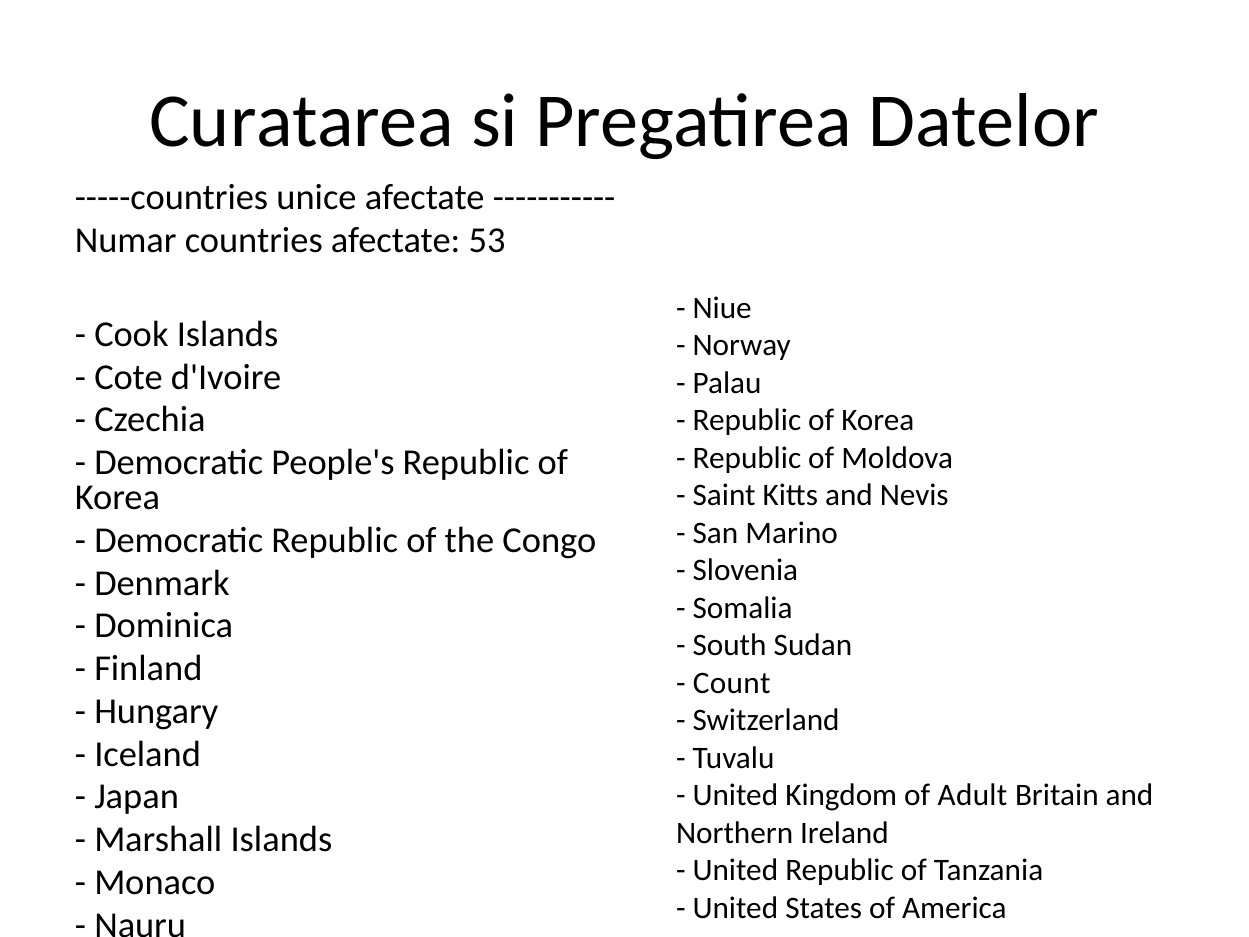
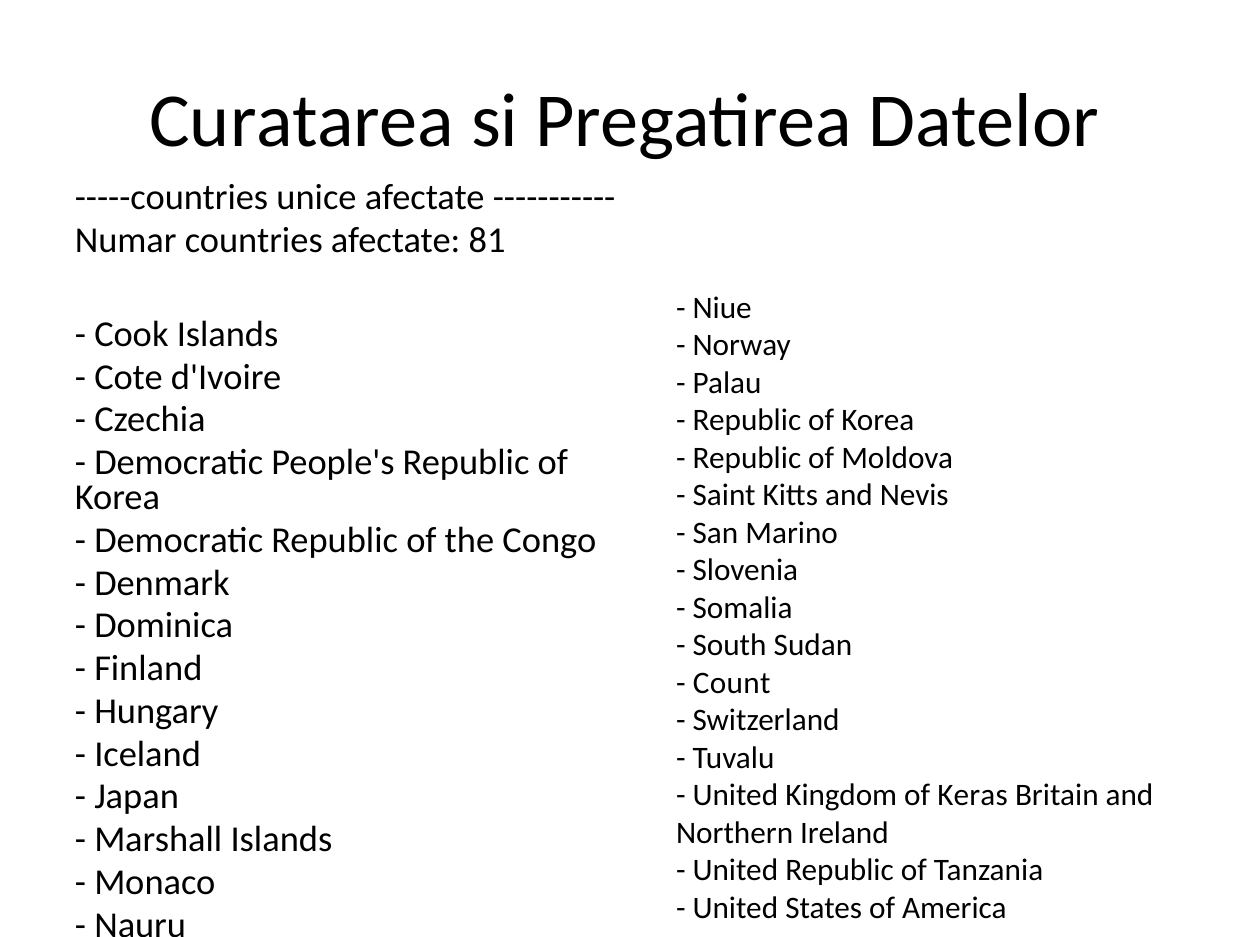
53: 53 -> 81
Adult: Adult -> Keras
